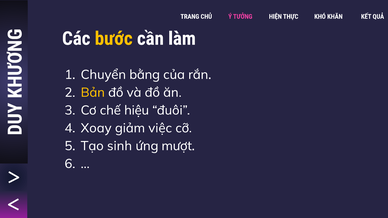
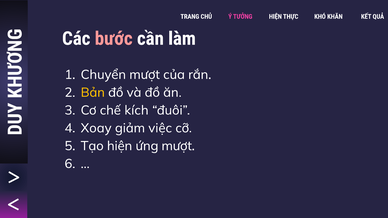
bước colour: yellow -> pink
Chuyển bằng: bằng -> mượt
hiệu: hiệu -> kích
Tạo sinh: sinh -> hiện
